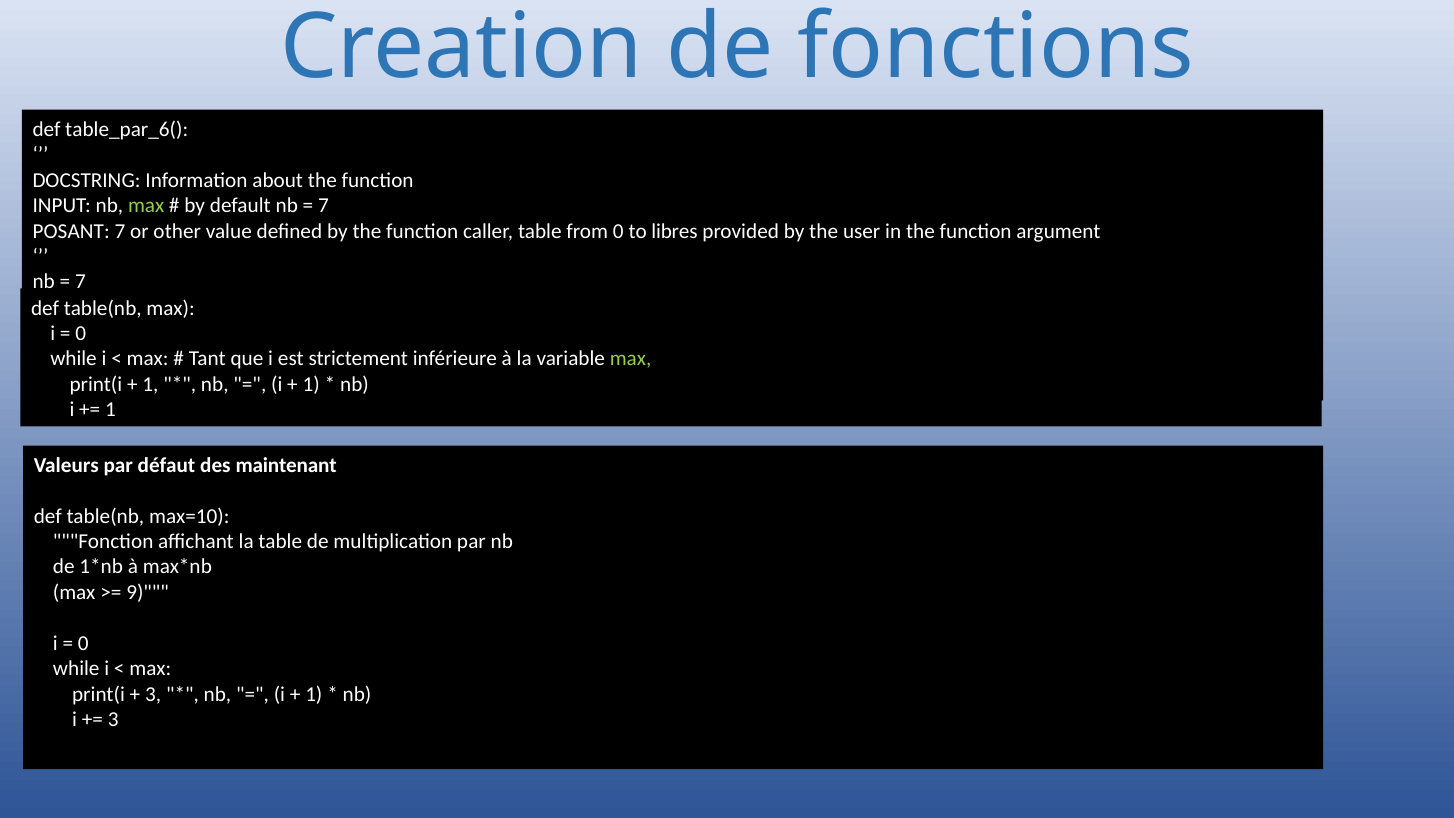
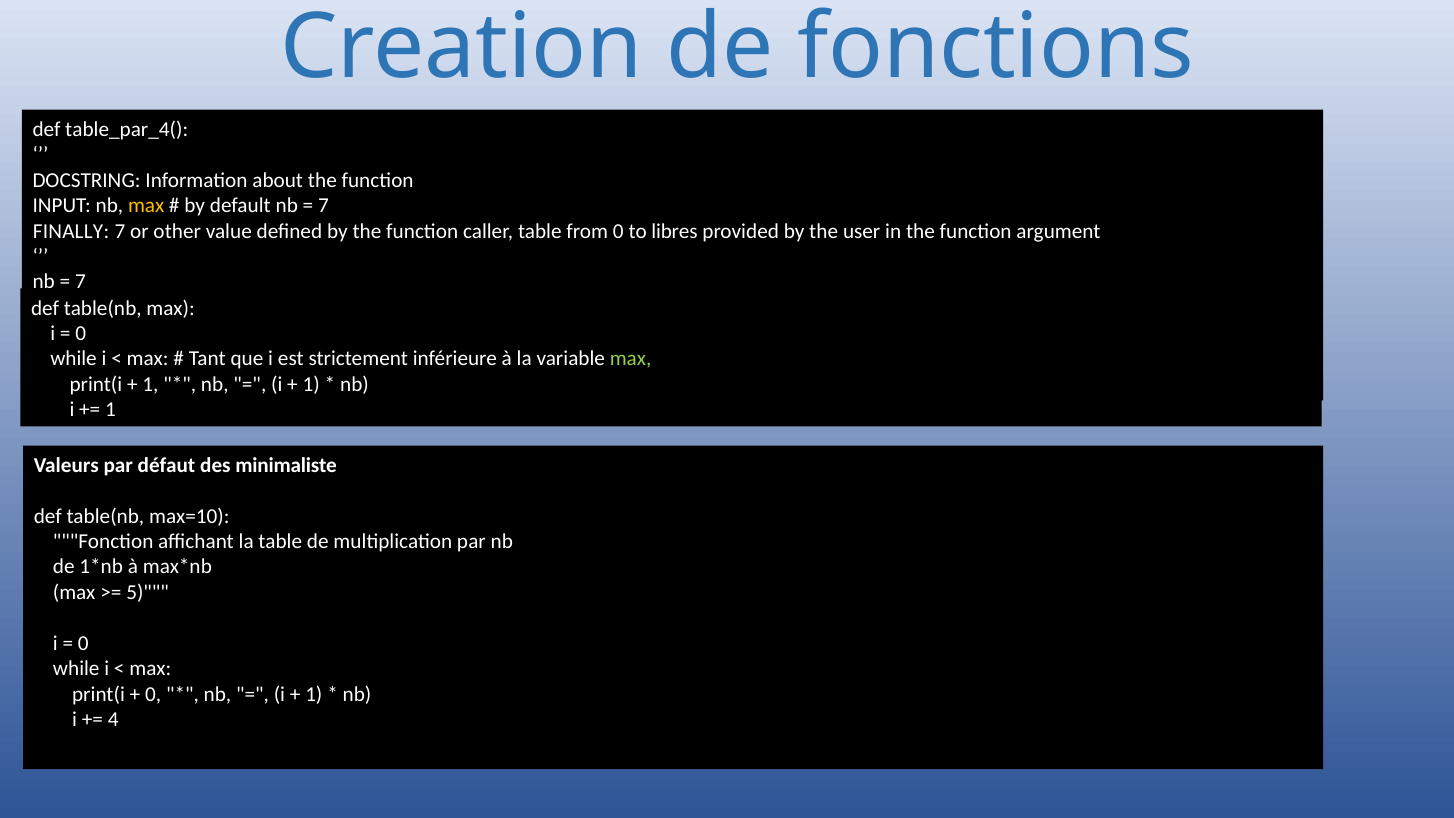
table_par_6(: table_par_6( -> table_par_4(
max at (146, 206) colour: light green -> yellow
POSANT: POSANT -> FINALLY
maintenant: maintenant -> minimaliste
9: 9 -> 5
3 at (153, 694): 3 -> 0
3 at (113, 720): 3 -> 4
